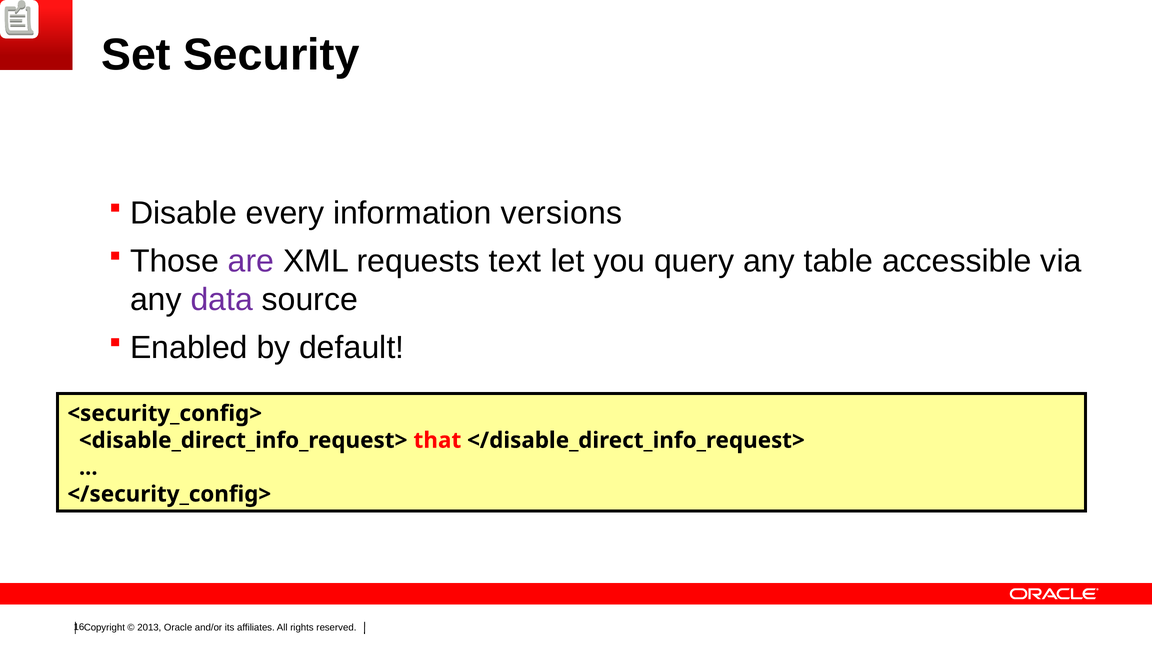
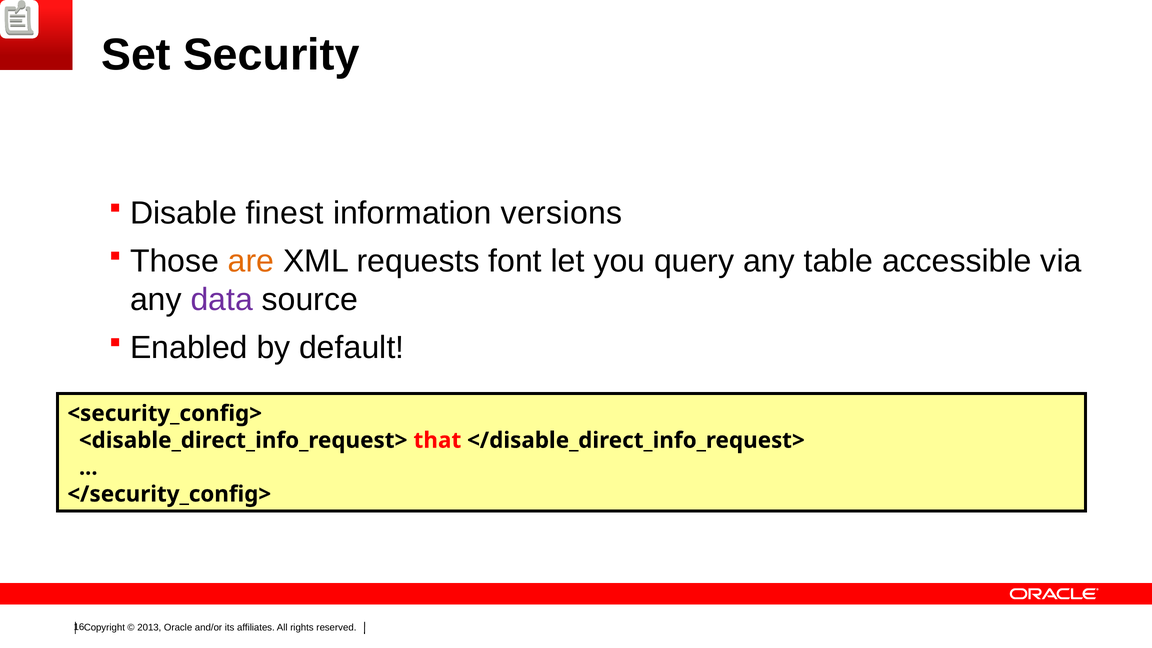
every: every -> finest
are colour: purple -> orange
text: text -> font
